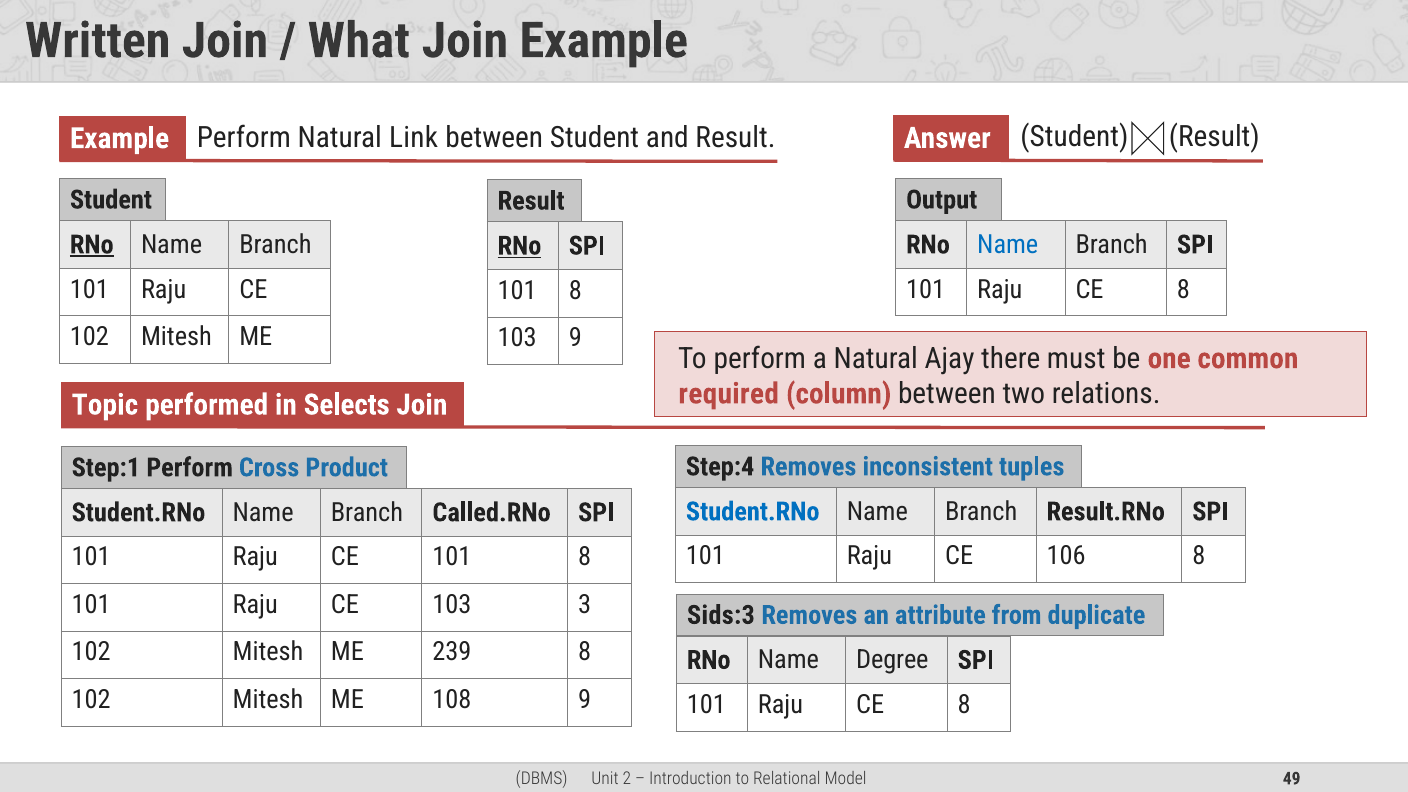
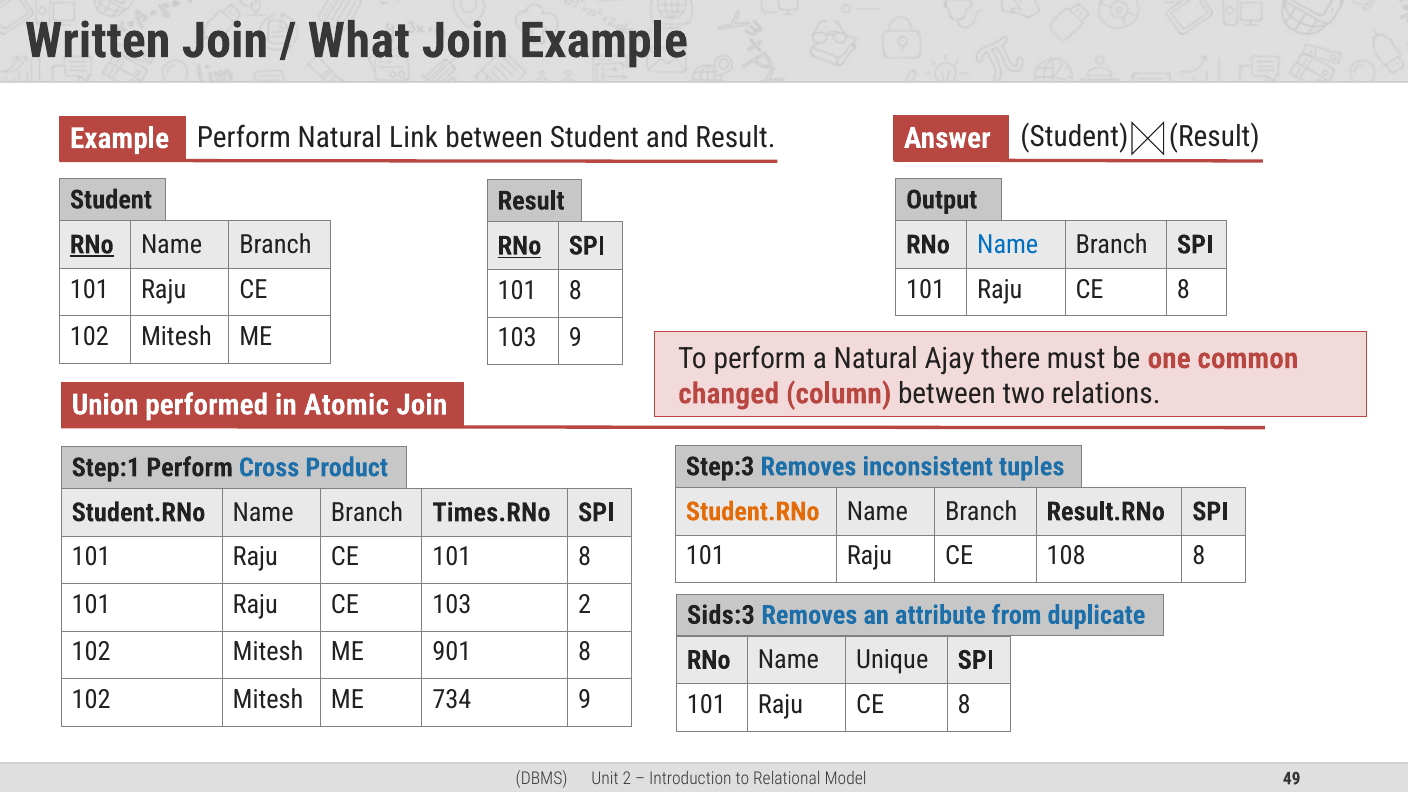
required: required -> changed
Topic: Topic -> Union
Selects: Selects -> Atomic
Step:4: Step:4 -> Step:3
Student.RNo at (753, 512) colour: blue -> orange
Called.RNo: Called.RNo -> Times.RNo
106: 106 -> 108
103 3: 3 -> 2
239: 239 -> 901
Degree: Degree -> Unique
108: 108 -> 734
